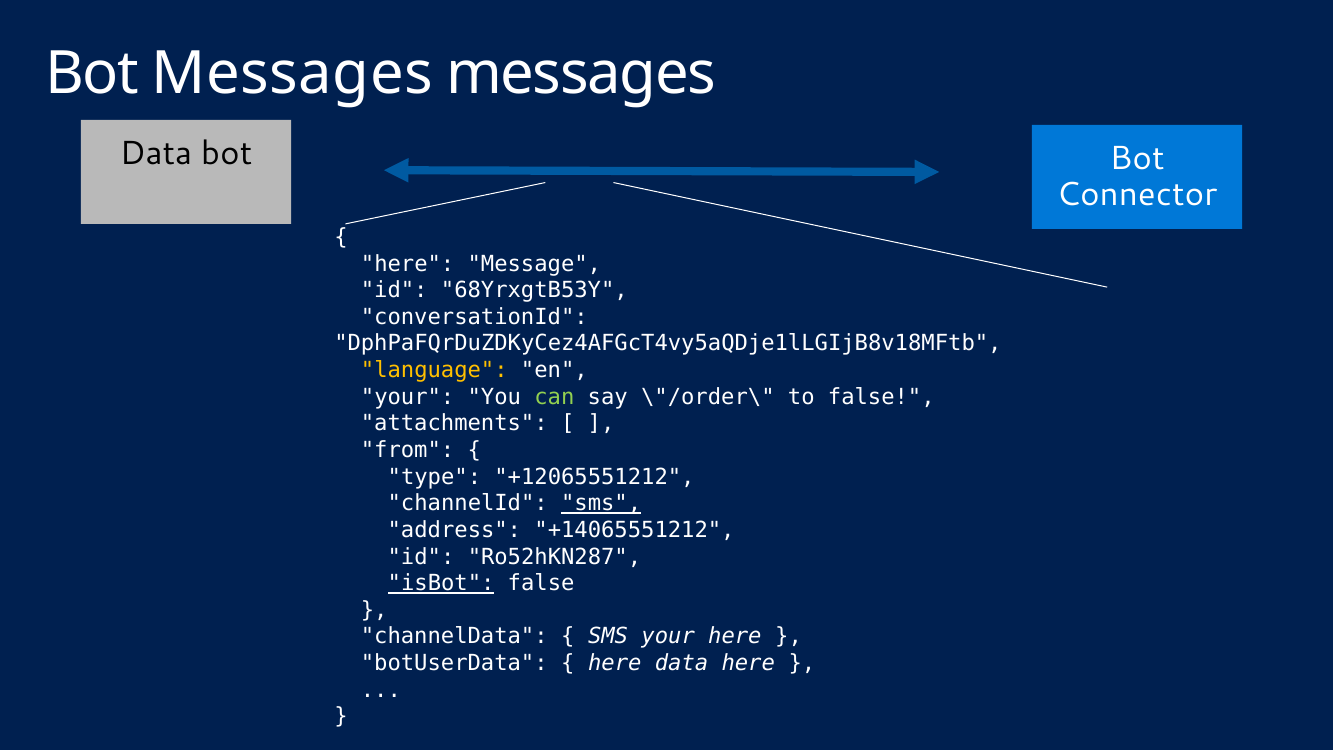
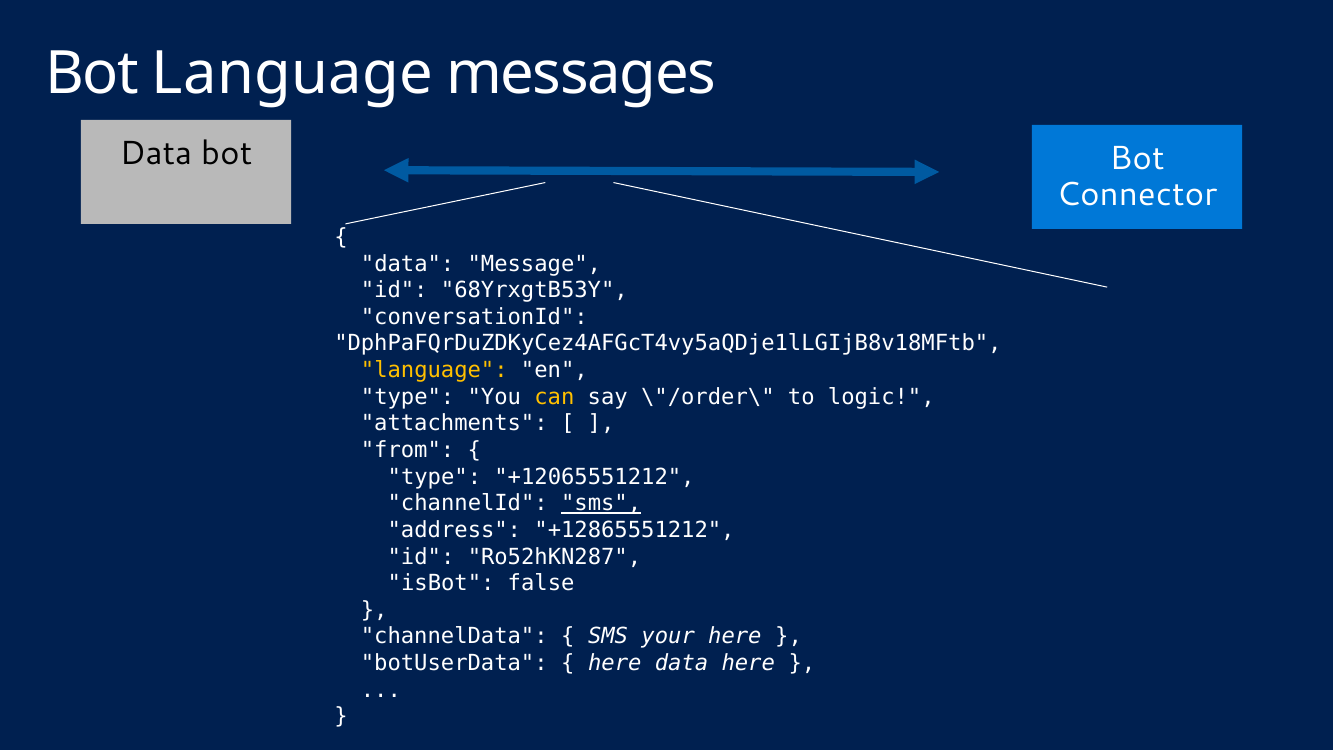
Bot Messages: Messages -> Language
here at (408, 264): here -> data
your at (408, 397): your -> type
can colour: light green -> yellow
to false: false -> logic
+14065551212: +14065551212 -> +12865551212
isBot underline: present -> none
